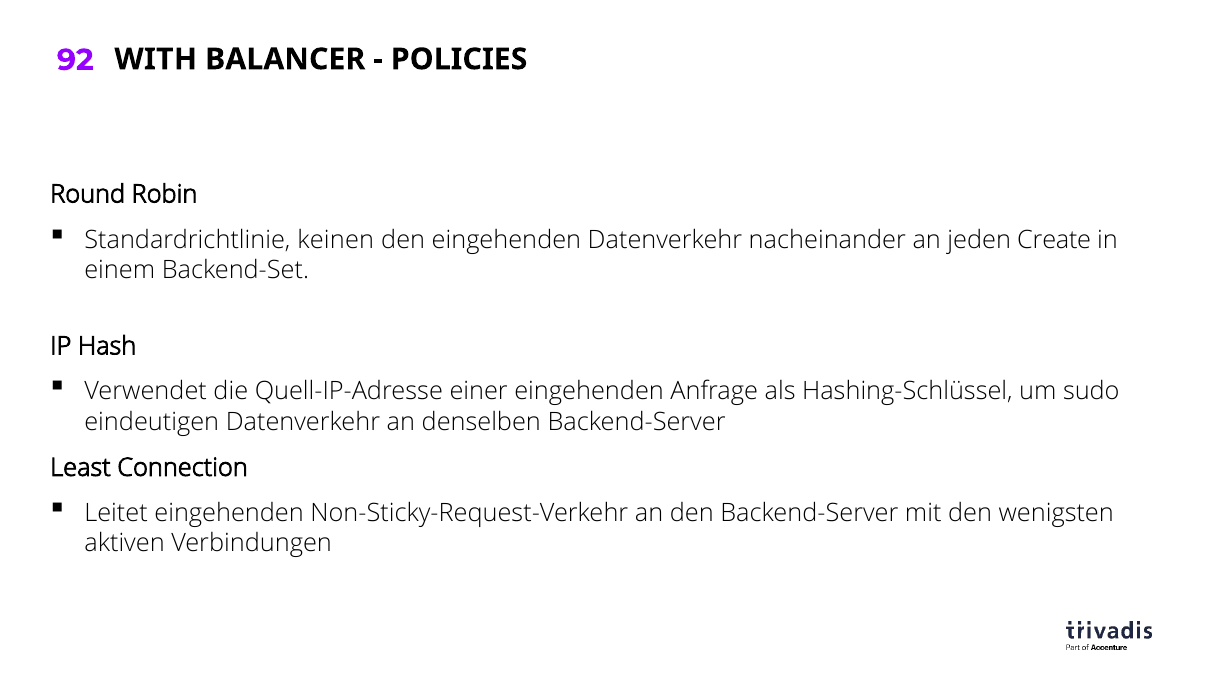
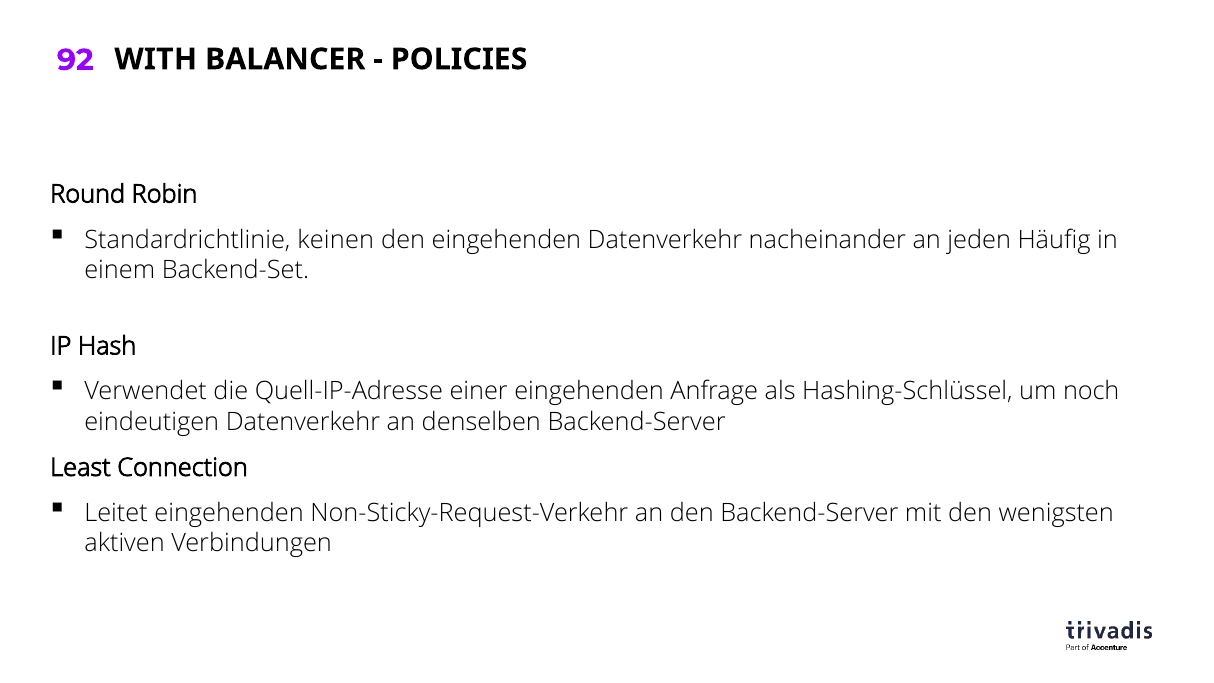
Create: Create -> Häufig
sudo: sudo -> noch
